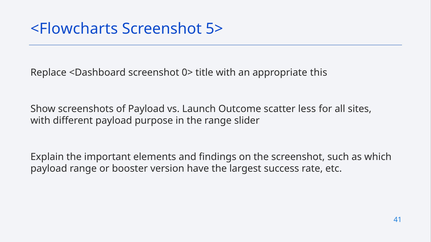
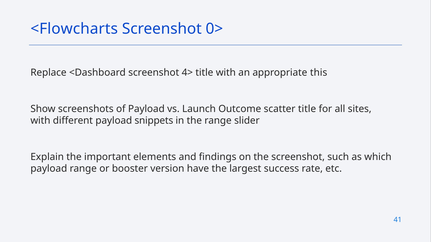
5>: 5> -> 0>
0>: 0> -> 4>
scatter less: less -> title
purpose: purpose -> snippets
